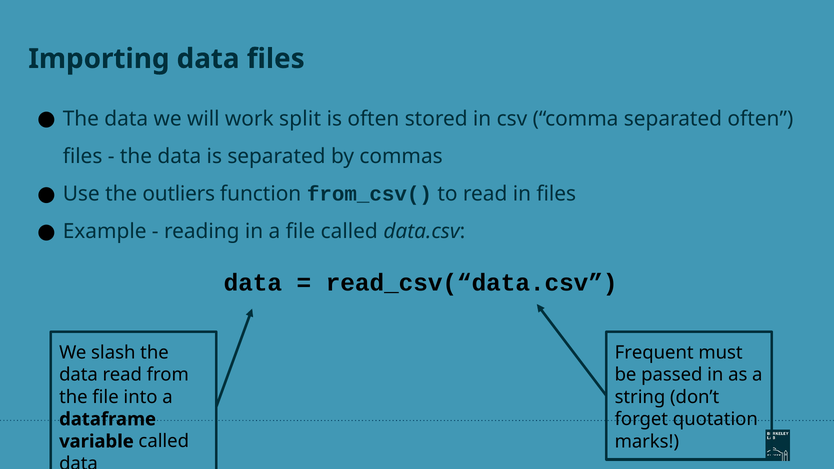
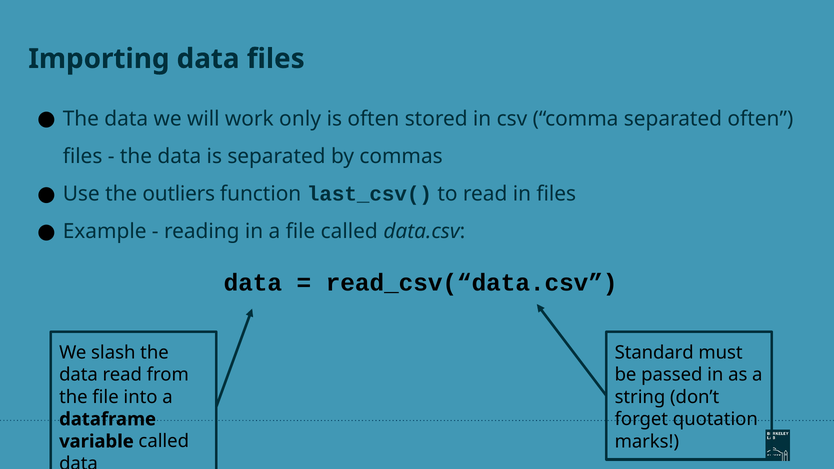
split: split -> only
from_csv(: from_csv( -> last_csv(
Frequent: Frequent -> Standard
